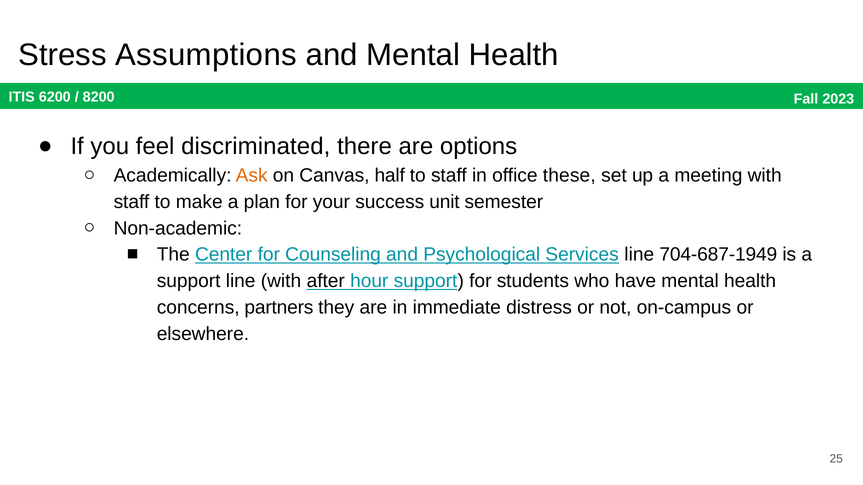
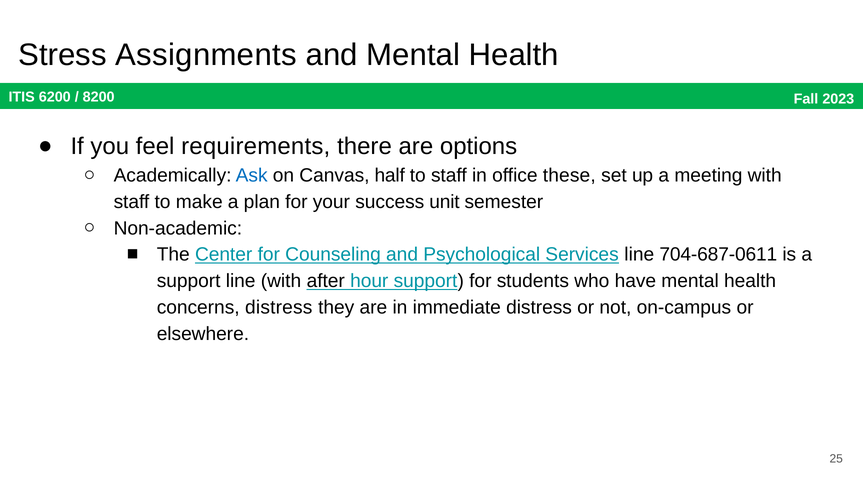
Assumptions: Assumptions -> Assignments
discriminated: discriminated -> requirements
Ask colour: orange -> blue
704‑687‑1949: 704‑687‑1949 -> 704‑687‑0611
concerns partners: partners -> distress
